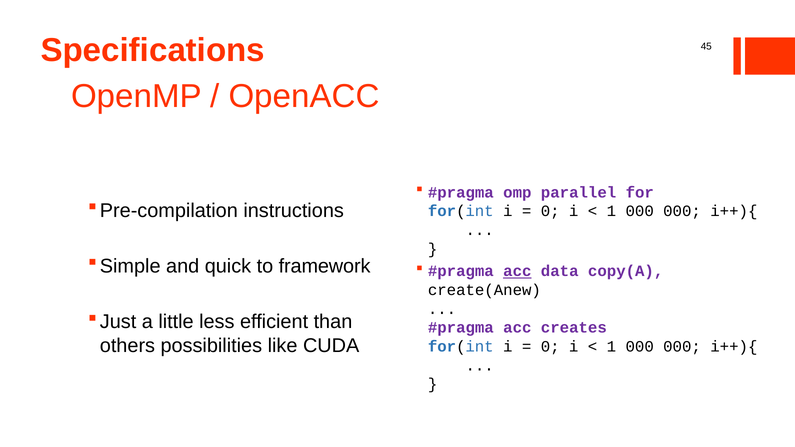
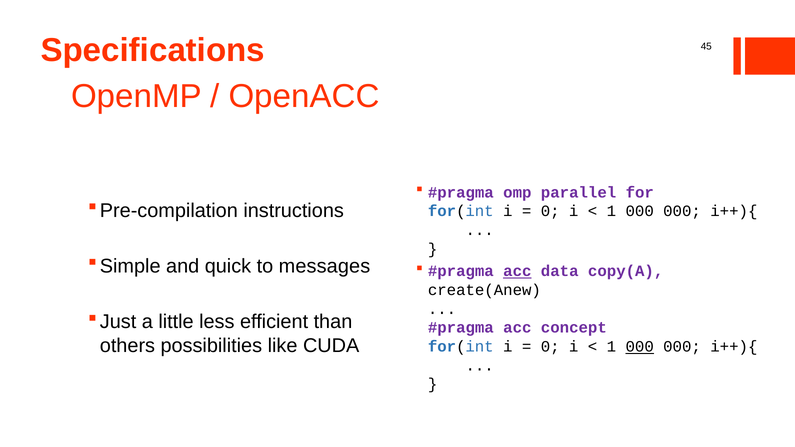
framework: framework -> messages
creates: creates -> concept
000 at (640, 347) underline: none -> present
